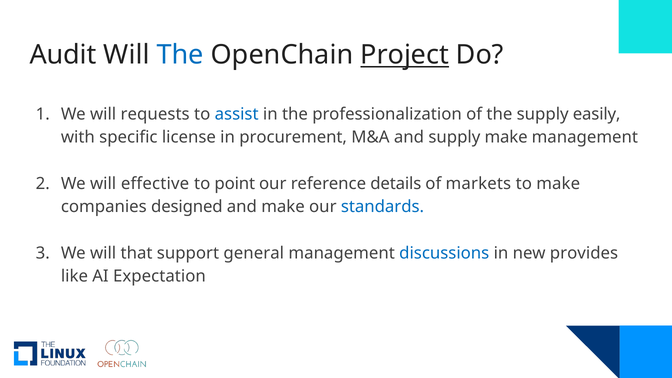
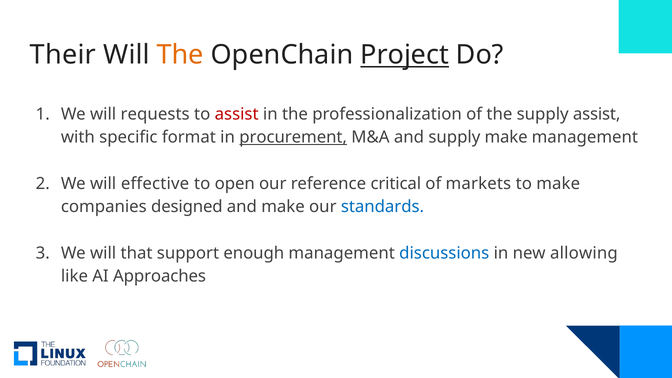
Audit: Audit -> Their
The at (180, 55) colour: blue -> orange
assist at (237, 114) colour: blue -> red
supply easily: easily -> assist
license: license -> format
procurement underline: none -> present
point: point -> open
details: details -> critical
general: general -> enough
provides: provides -> allowing
Expectation: Expectation -> Approaches
